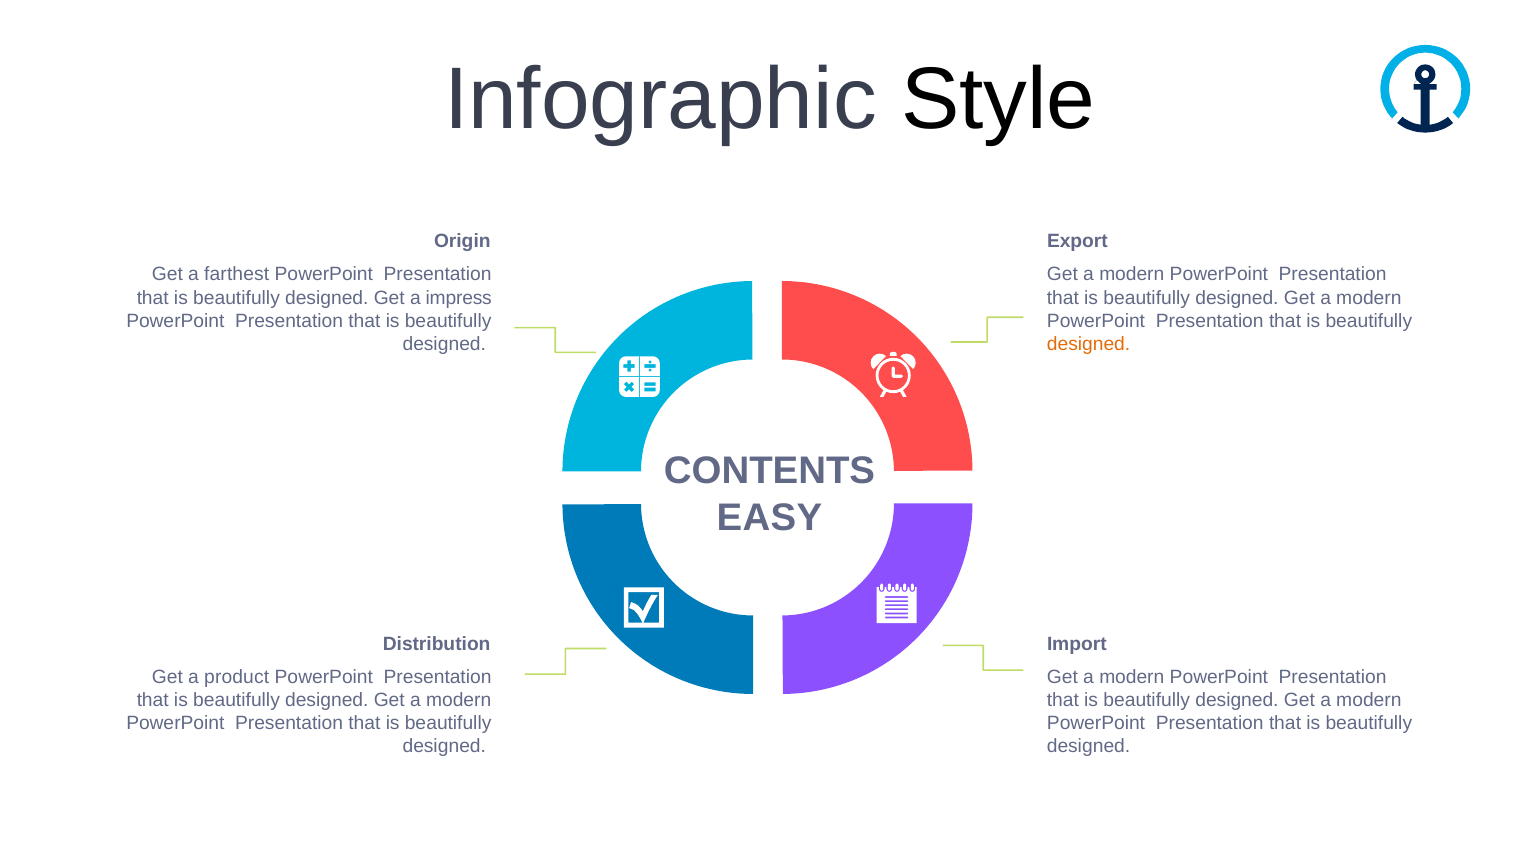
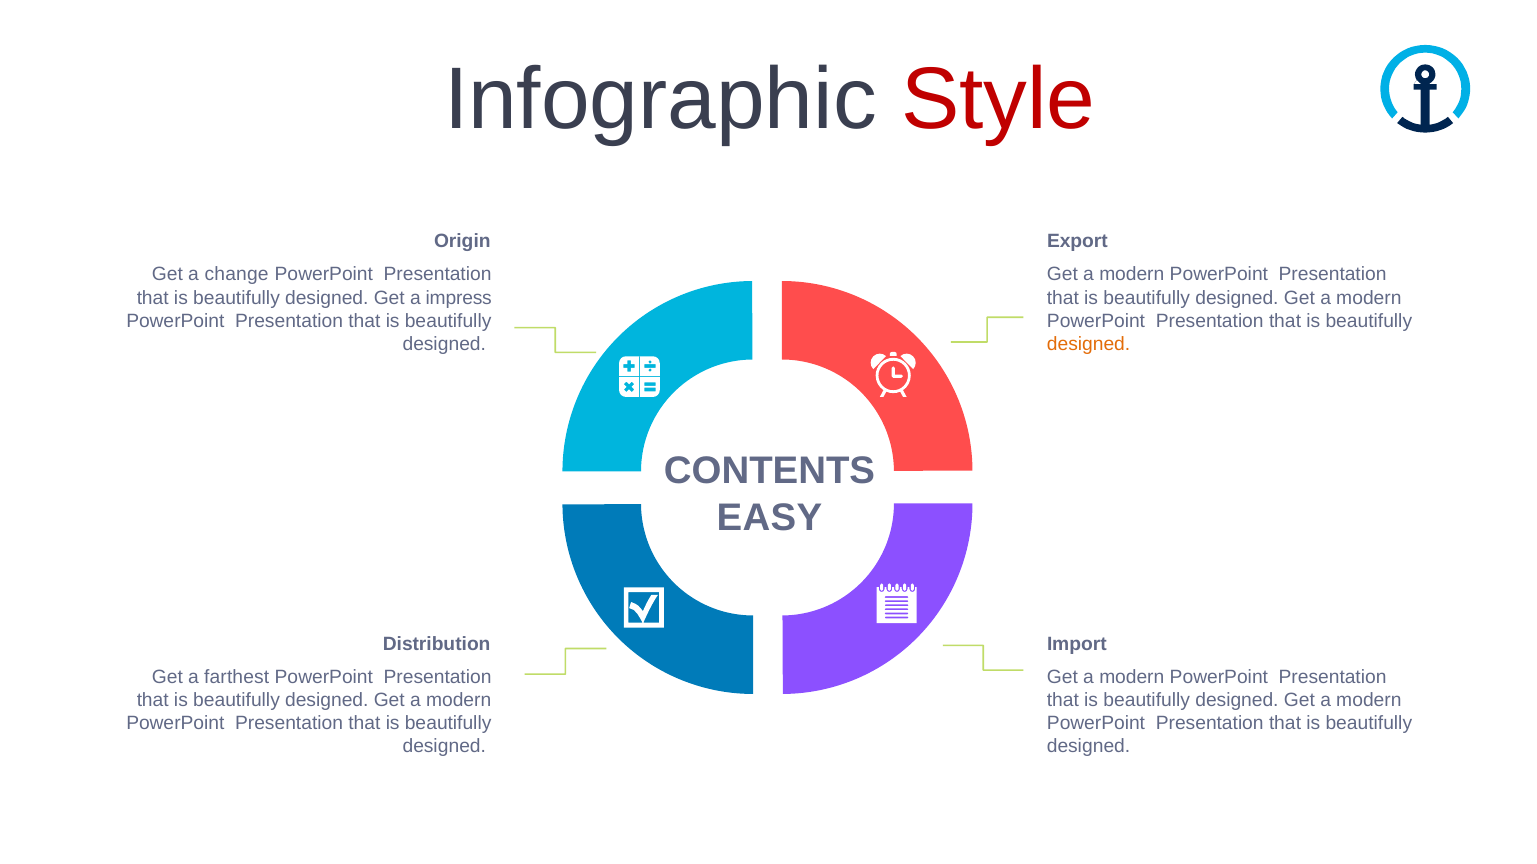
Style colour: black -> red
farthest: farthest -> change
product: product -> farthest
